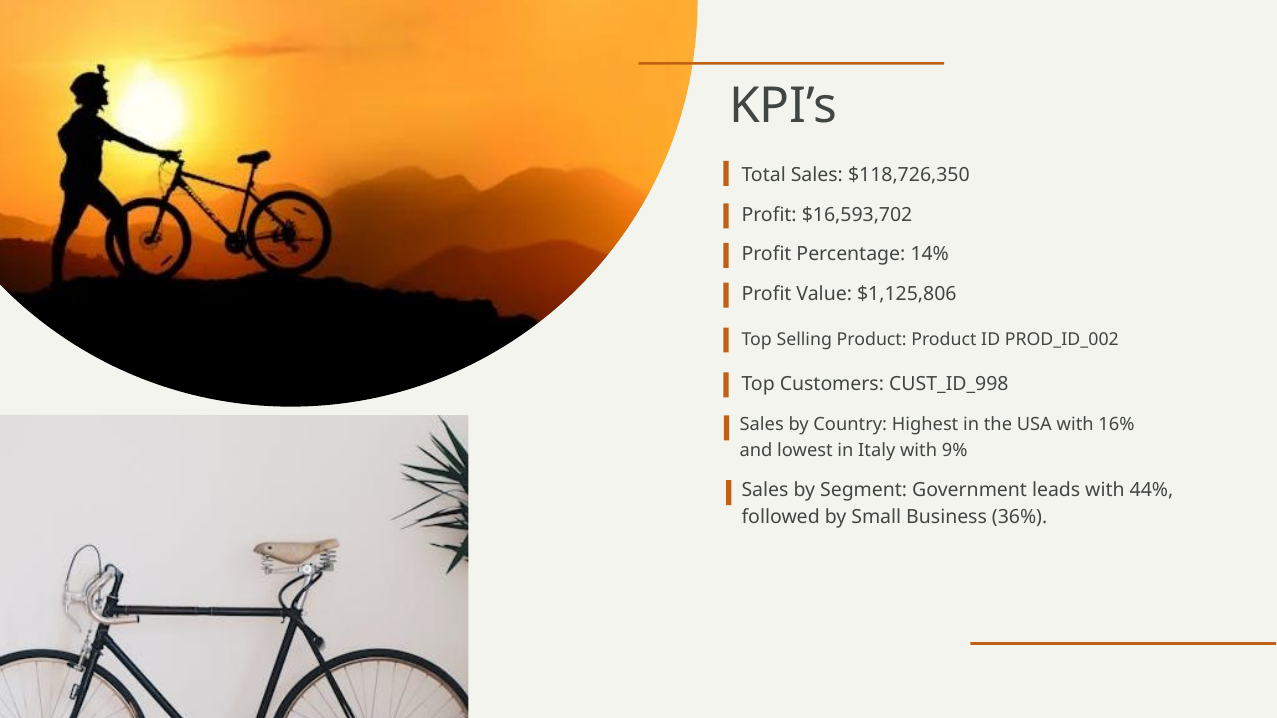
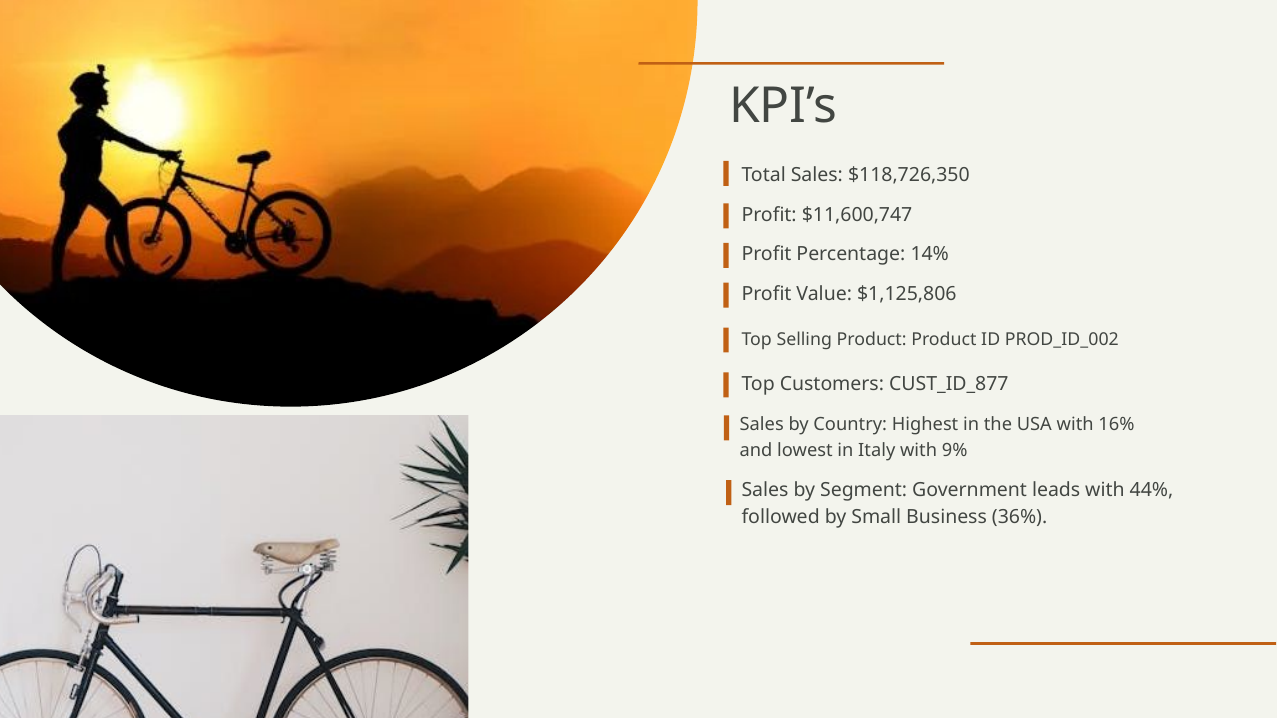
$16,593,702: $16,593,702 -> $11,600,747
CUST_ID_998: CUST_ID_998 -> CUST_ID_877
